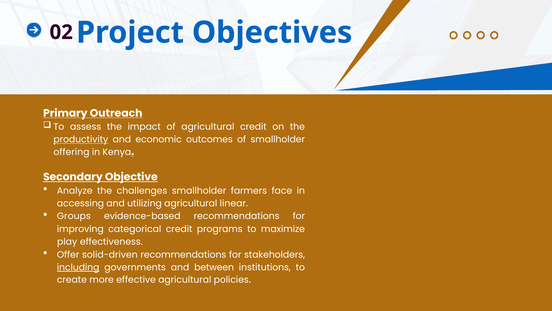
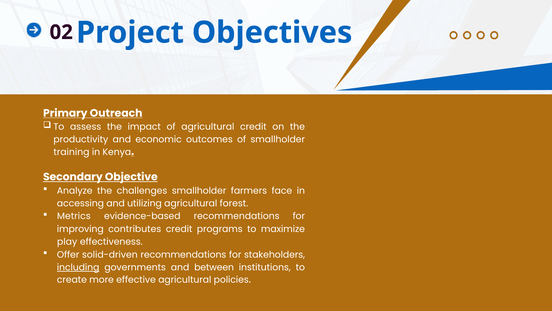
productivity underline: present -> none
offering: offering -> training
linear: linear -> forest
Groups: Groups -> Metrics
categorical: categorical -> contributes
